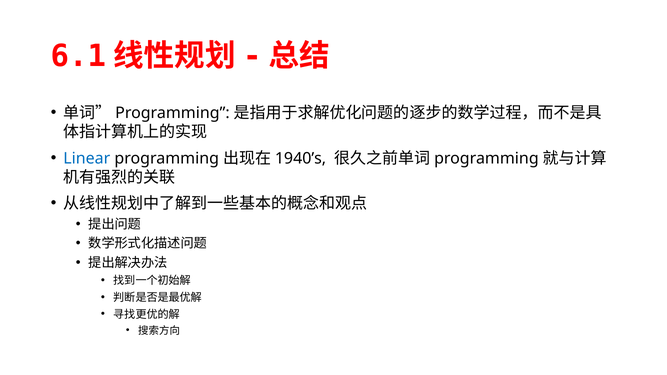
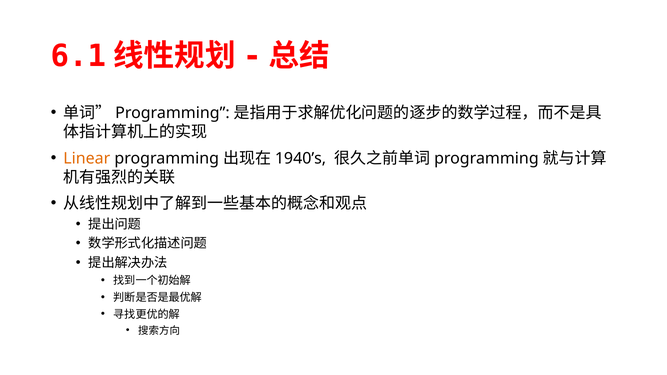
Linear colour: blue -> orange
